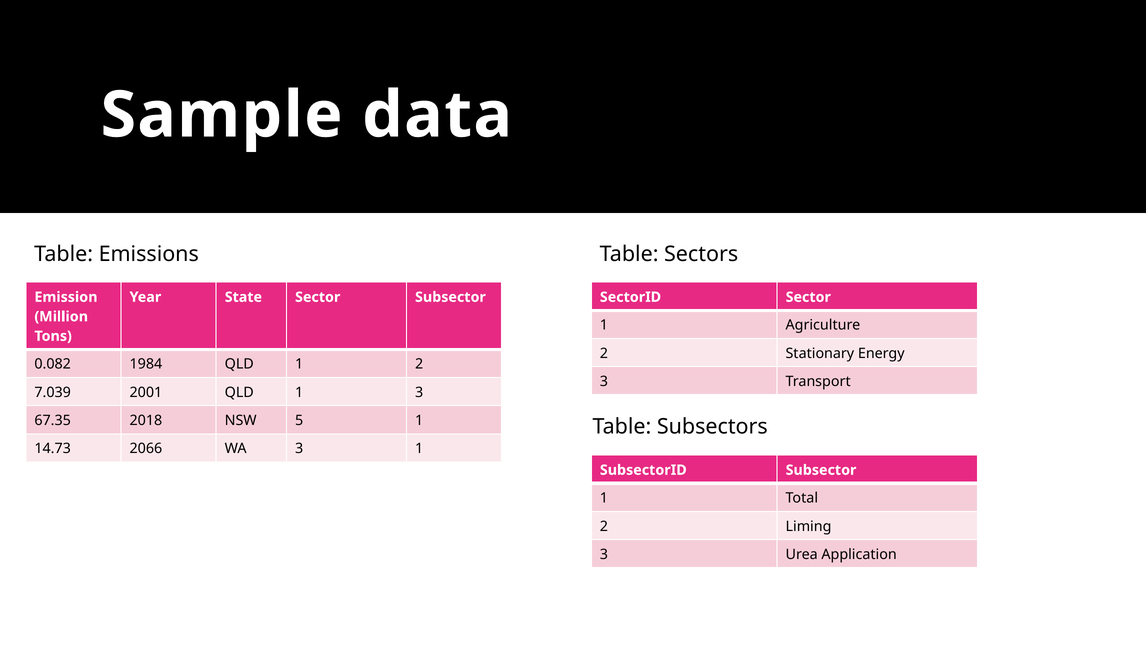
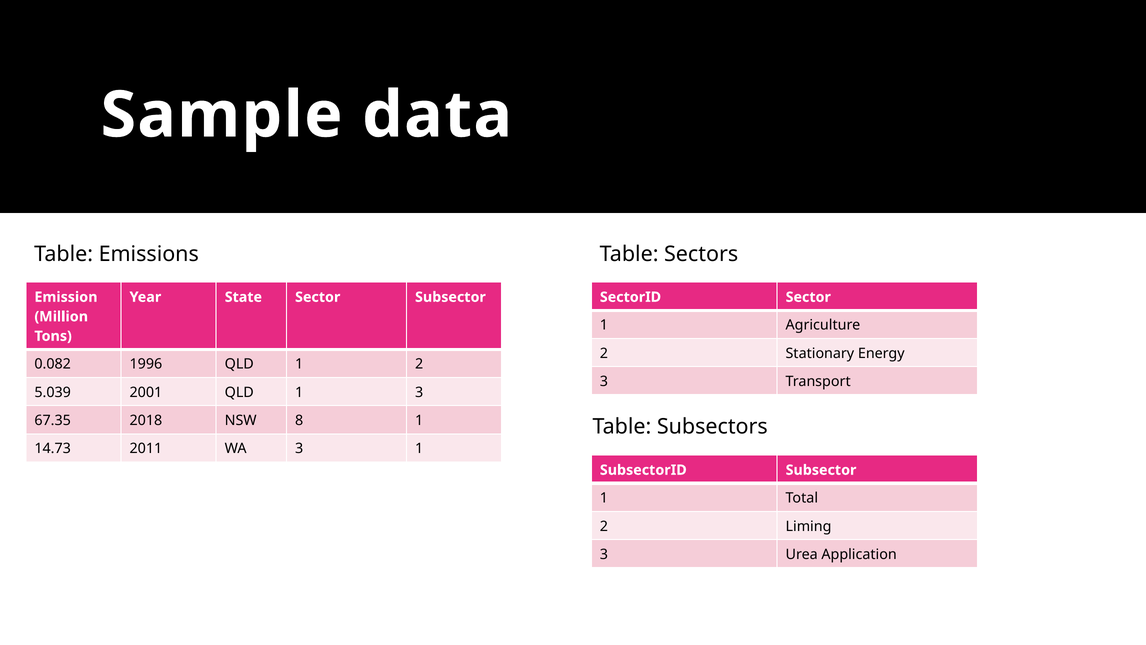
1984: 1984 -> 1996
7.039: 7.039 -> 5.039
5: 5 -> 8
2066: 2066 -> 2011
